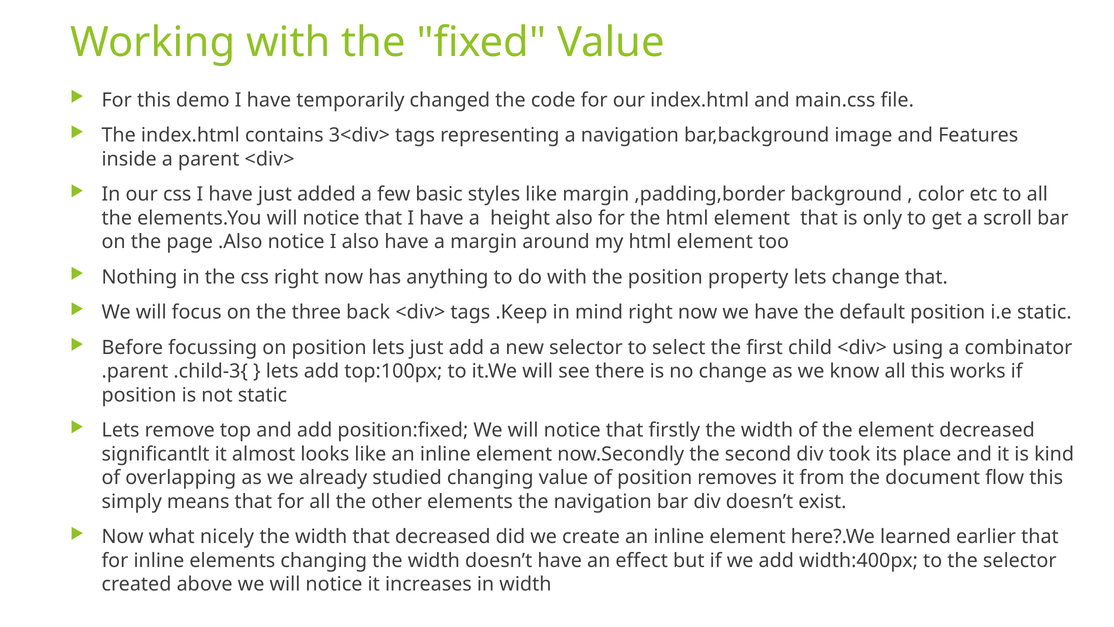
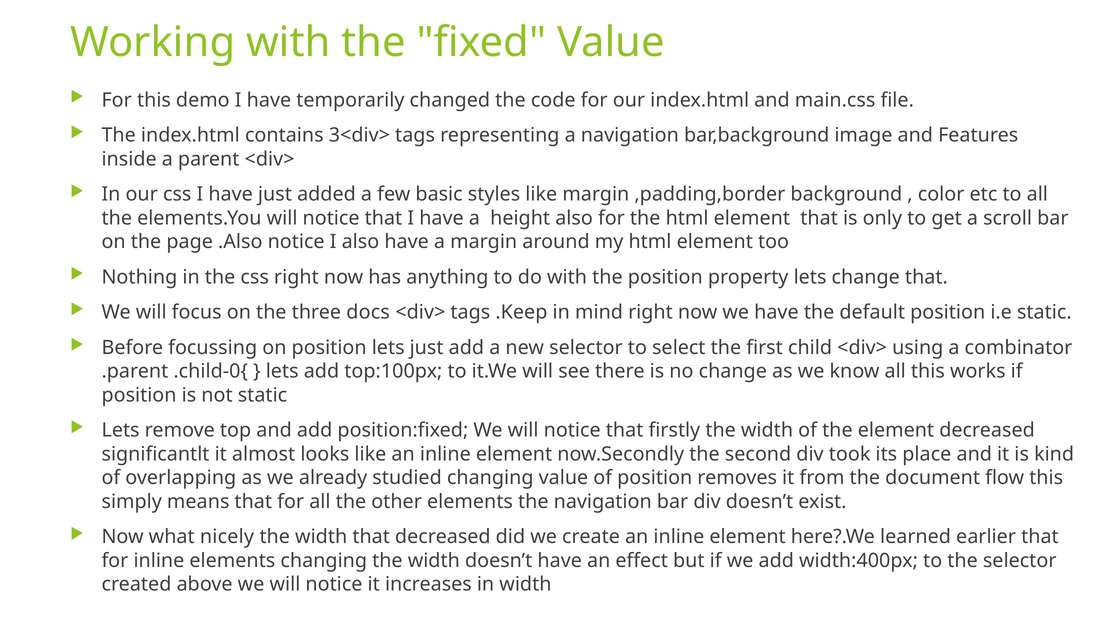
back: back -> docs
.child-3{: .child-3{ -> .child-0{
